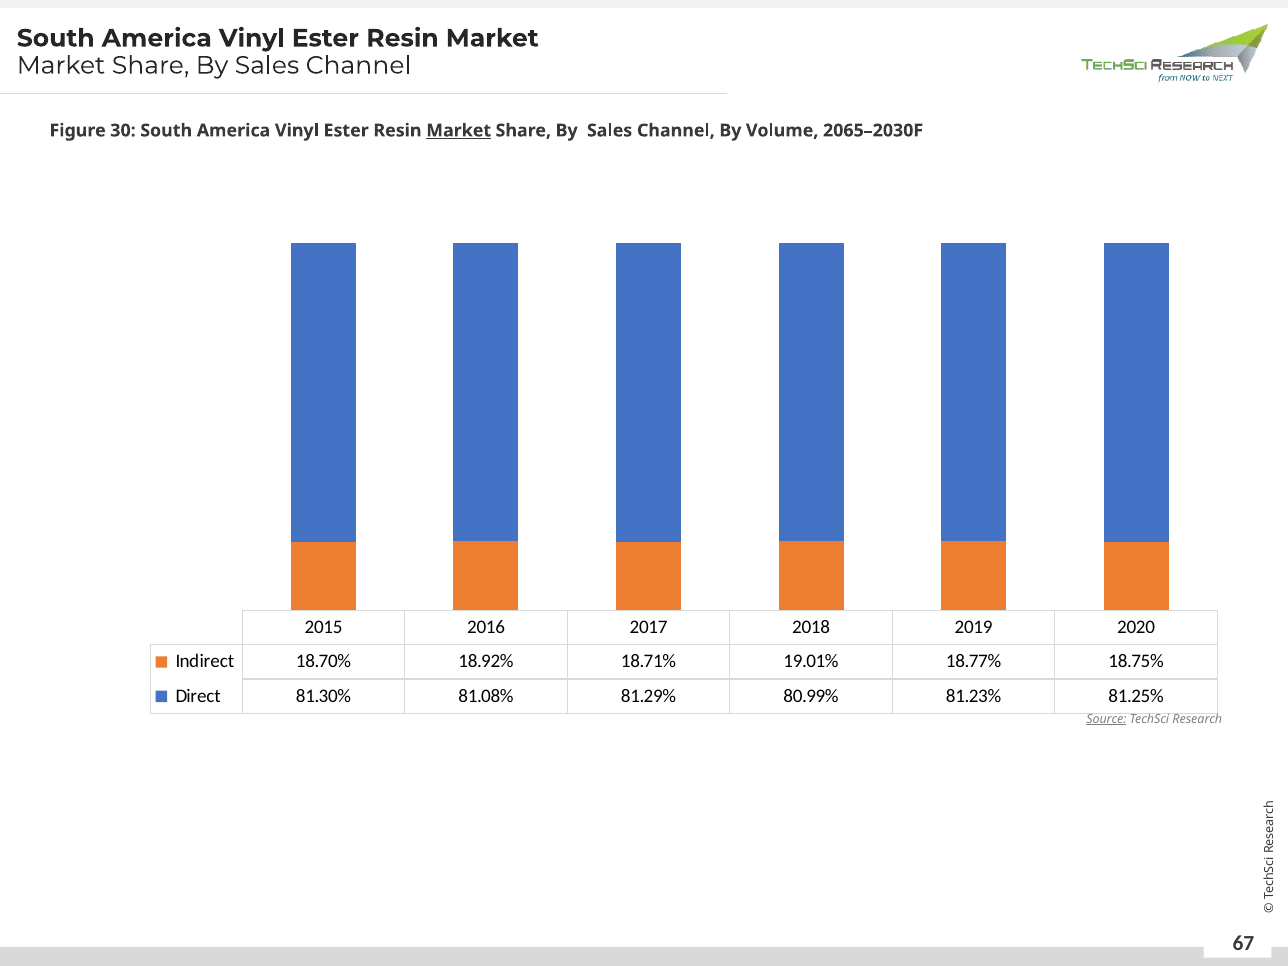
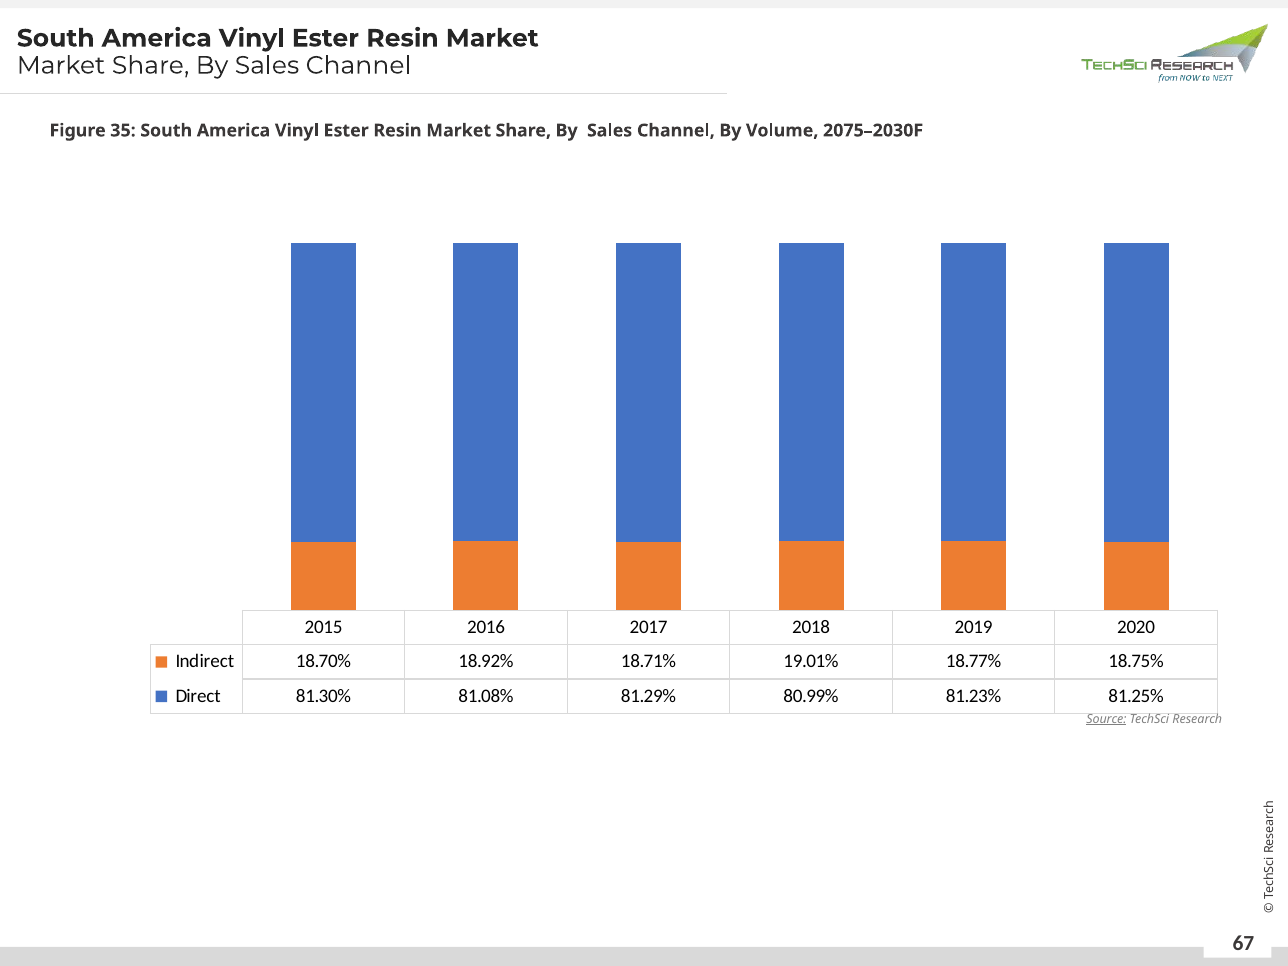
30: 30 -> 35
Market at (459, 131) underline: present -> none
2065–2030F: 2065–2030F -> 2075–2030F
